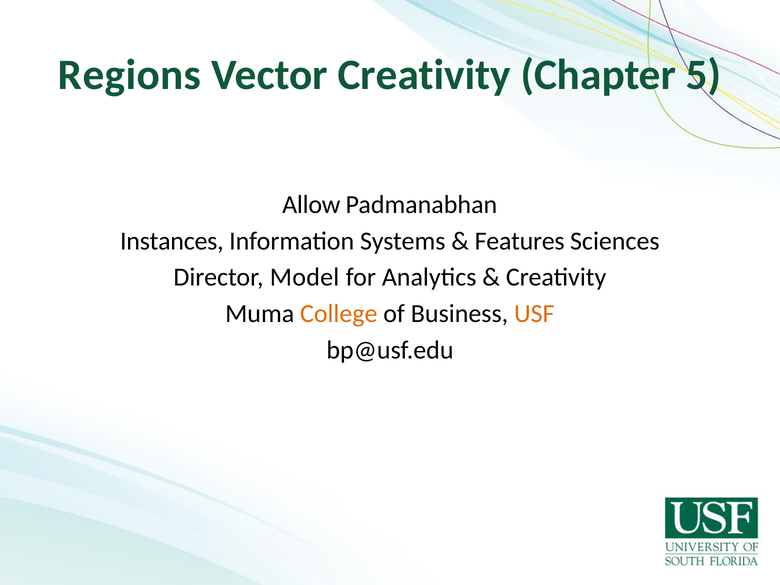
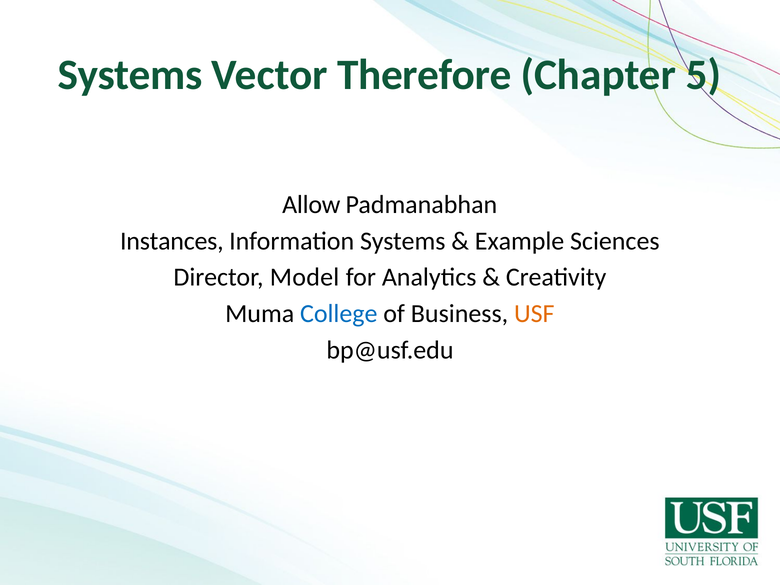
Regions at (130, 75): Regions -> Systems
Vector Creativity: Creativity -> Therefore
Features: Features -> Example
College colour: orange -> blue
